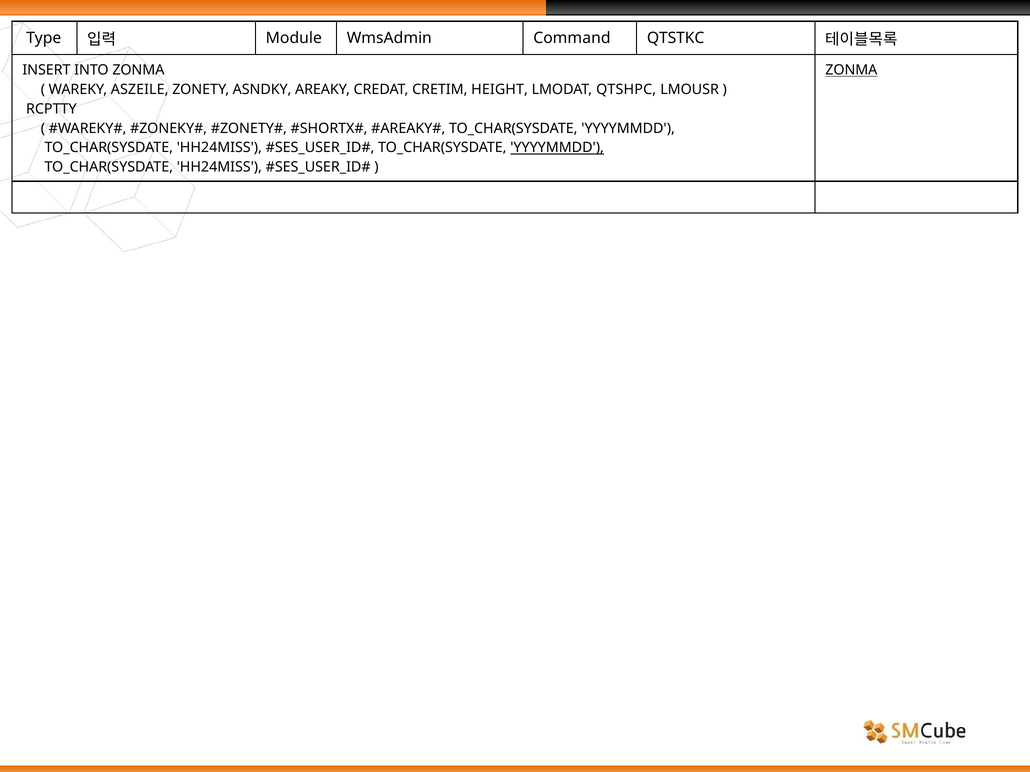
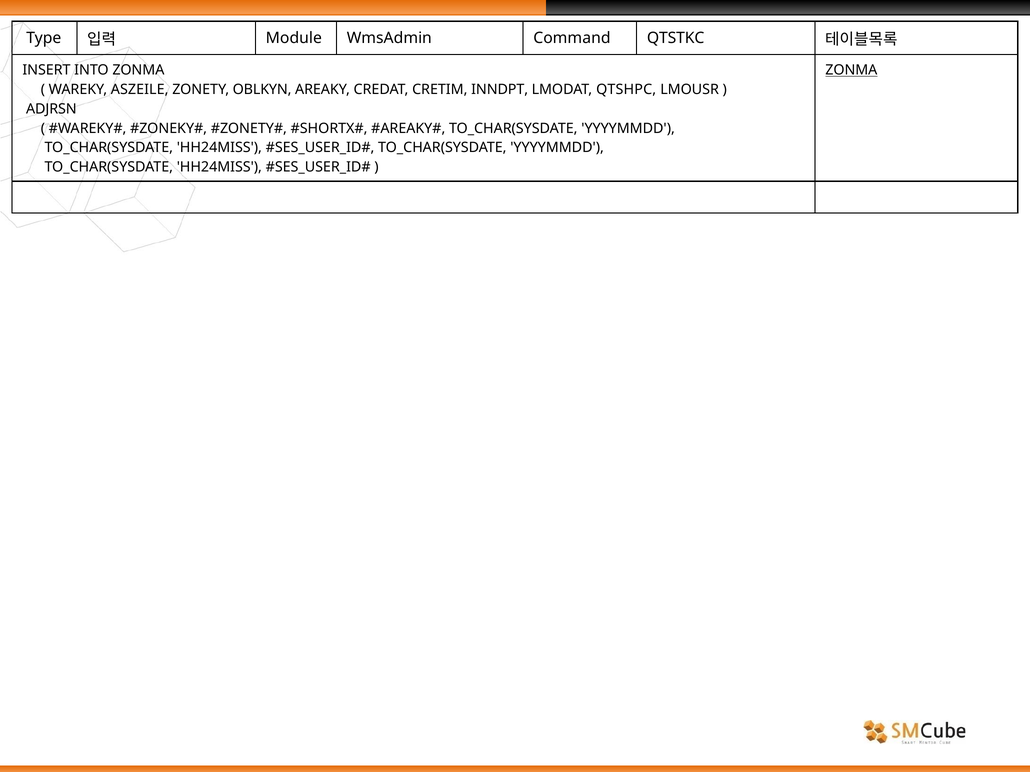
ASNDKY: ASNDKY -> OBLKYN
HEIGHT: HEIGHT -> INNDPT
RCPTTY: RCPTTY -> ADJRSN
YYYYMMDD at (557, 148) underline: present -> none
